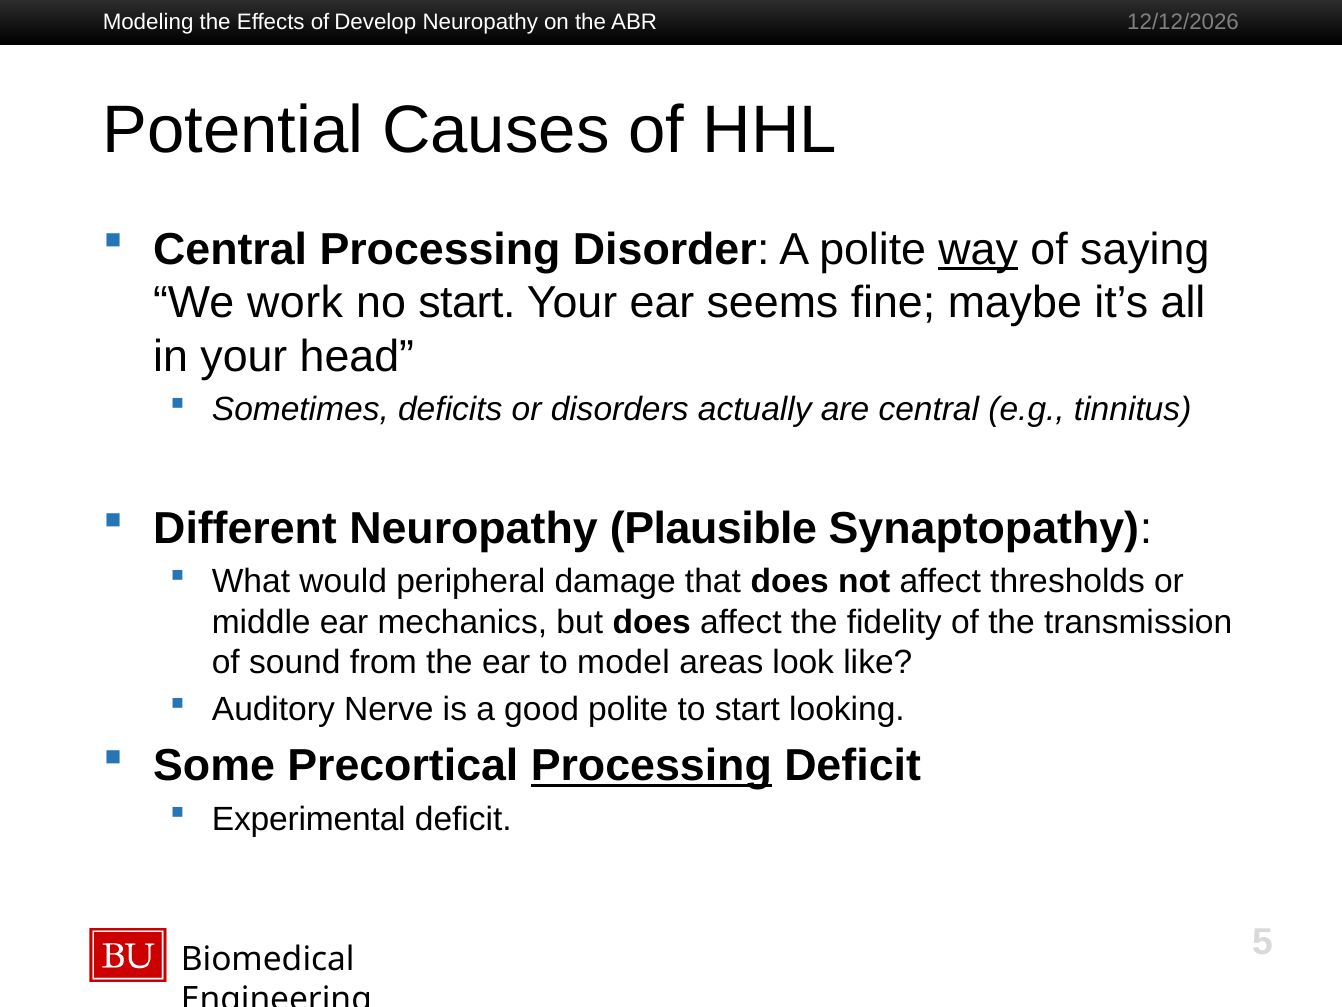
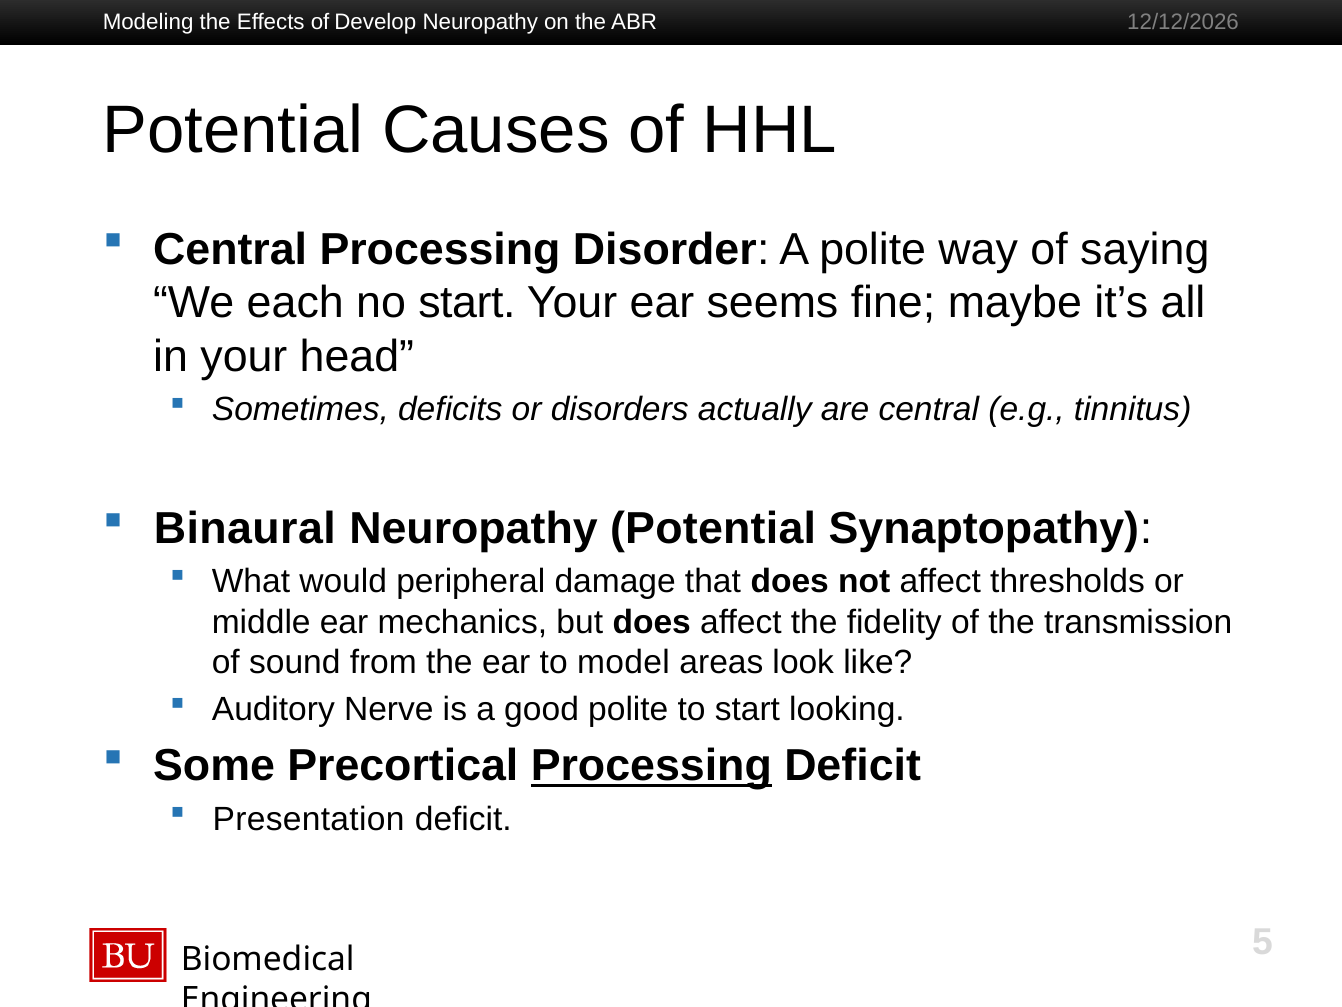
way underline: present -> none
work: work -> each
Different: Different -> Binaural
Neuropathy Plausible: Plausible -> Potential
Experimental: Experimental -> Presentation
